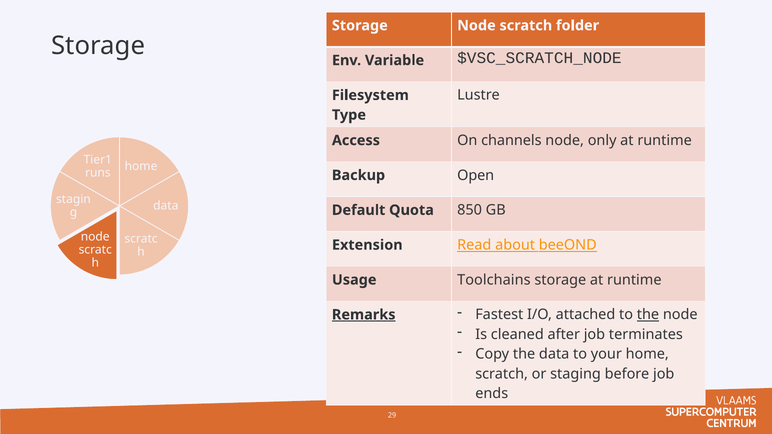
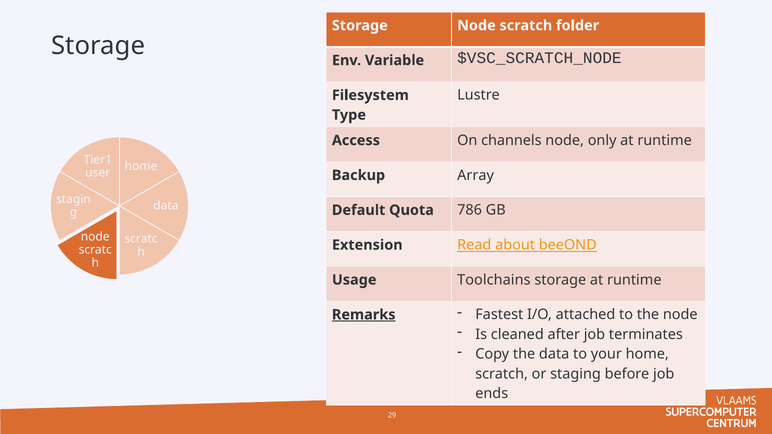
runs: runs -> user
Open: Open -> Array
850: 850 -> 786
the at (648, 315) underline: present -> none
